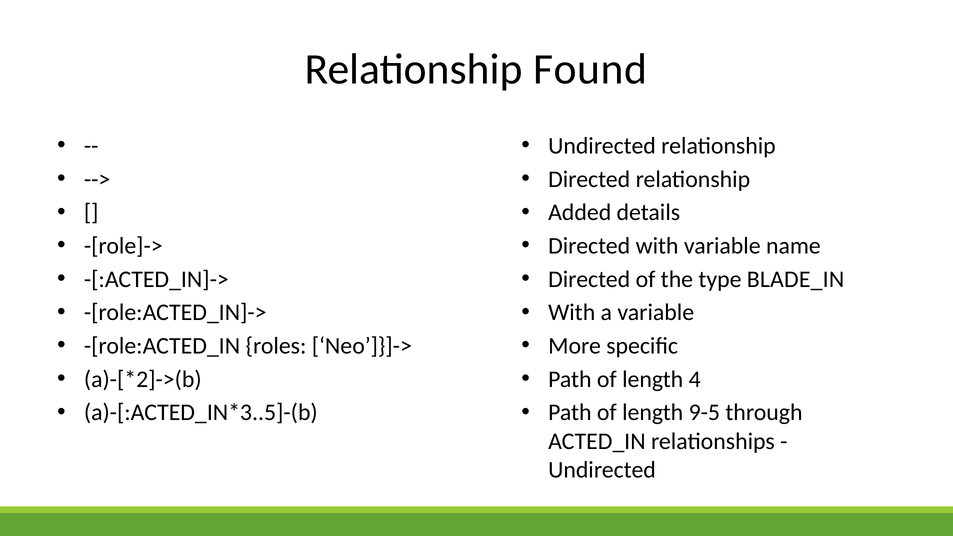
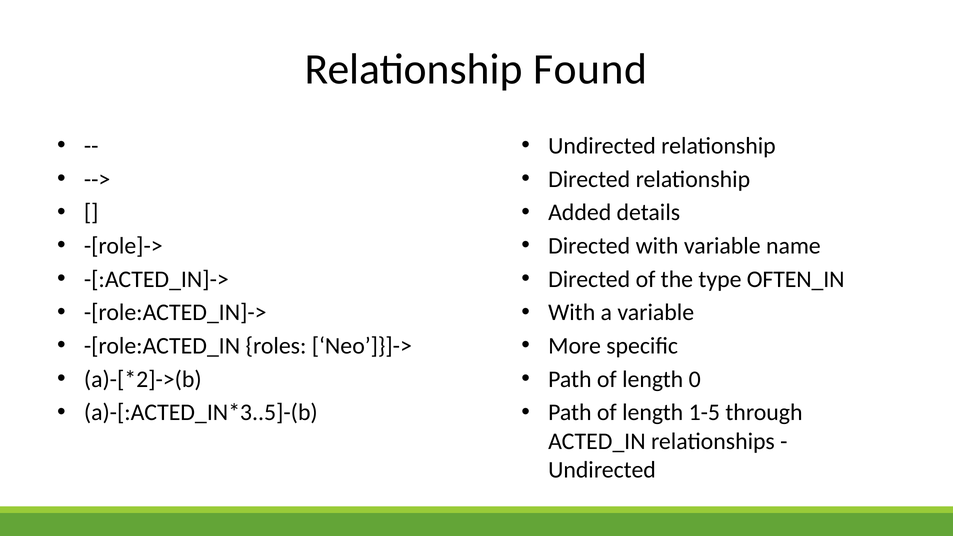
BLADE_IN: BLADE_IN -> OFTEN_IN
4: 4 -> 0
9-5: 9-5 -> 1-5
